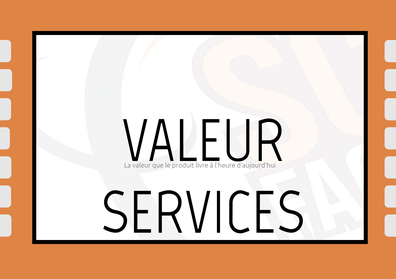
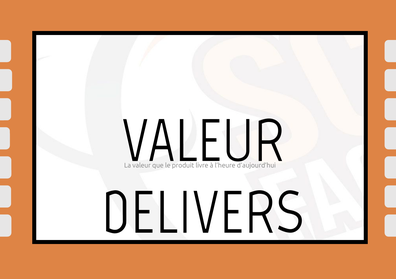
SERVICES at (203, 213): SERVICES -> DELIVERS
